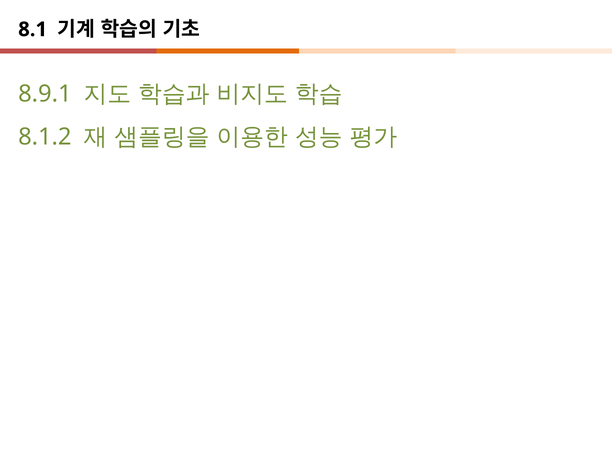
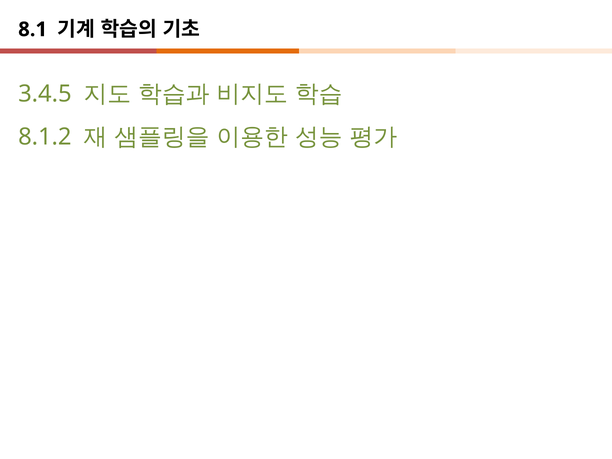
8.9.1: 8.9.1 -> 3.4.5
